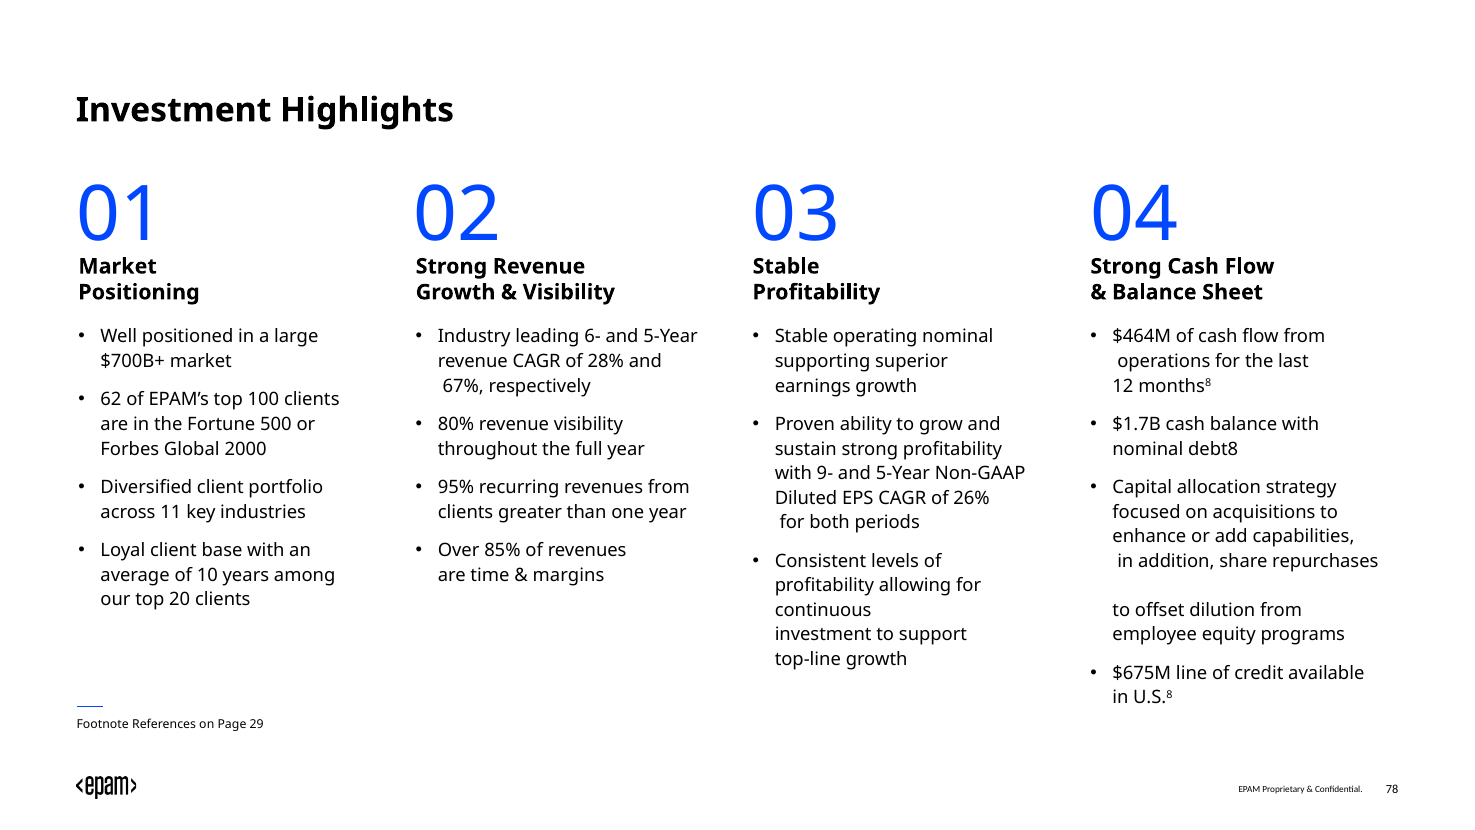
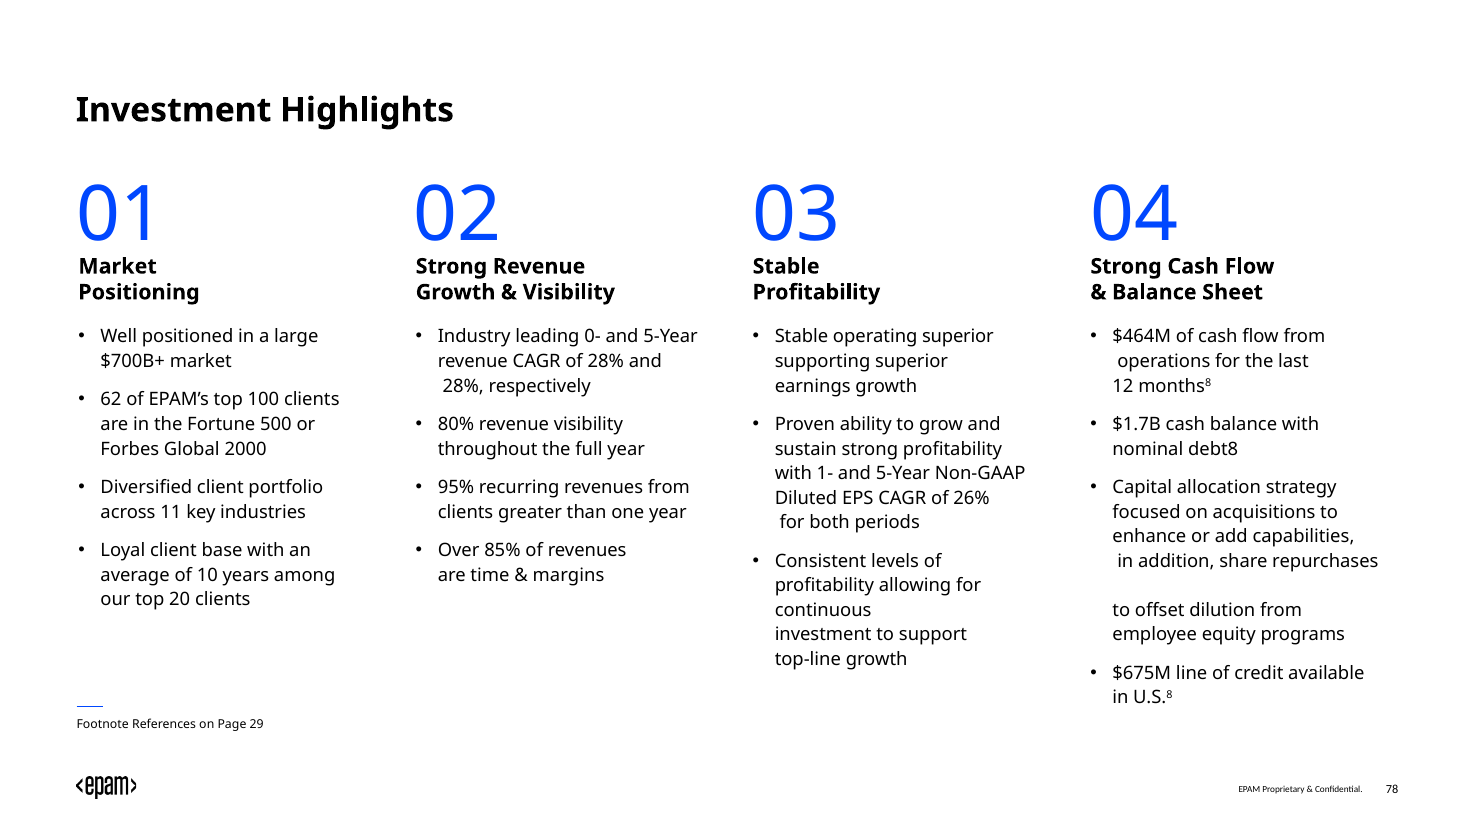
6-: 6- -> 0-
operating nominal: nominal -> superior
67% at (463, 386): 67% -> 28%
9-: 9- -> 1-
